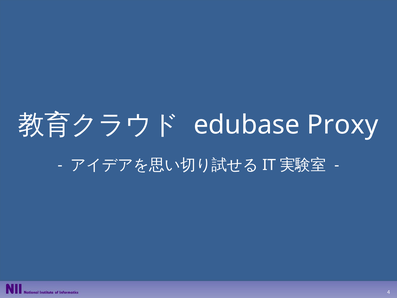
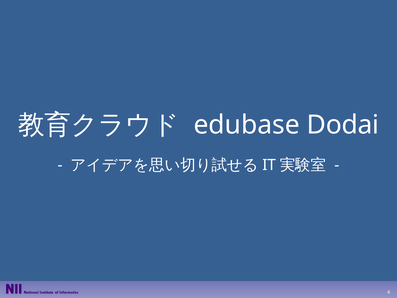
Proxy: Proxy -> Dodai
